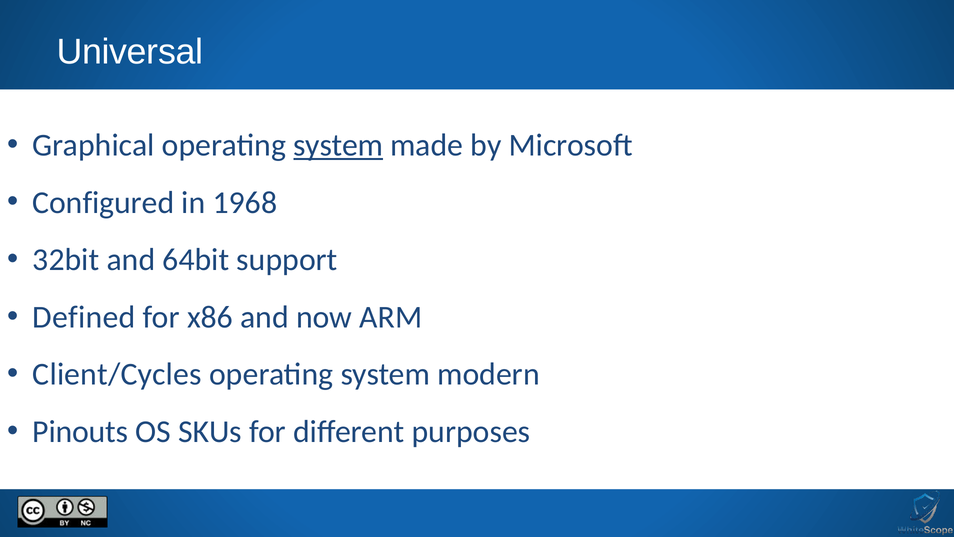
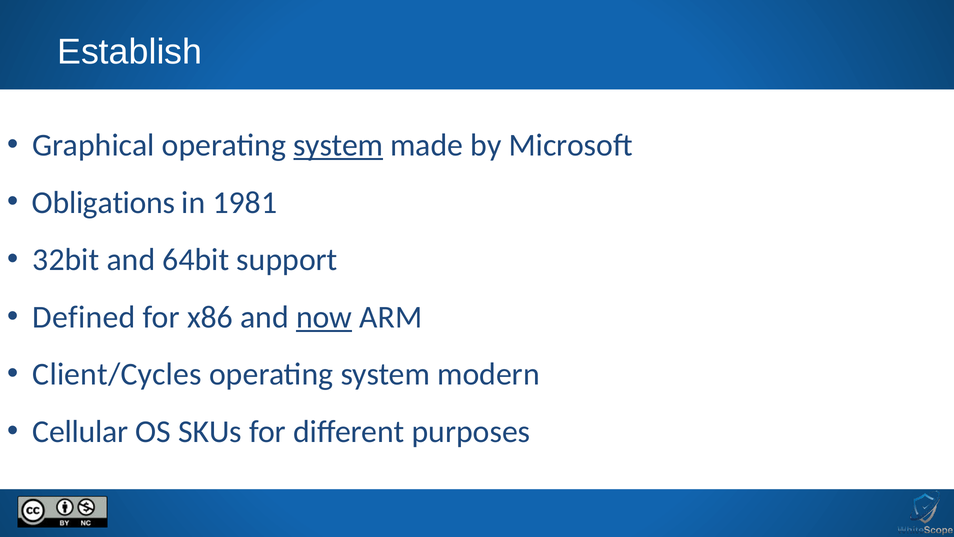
Universal: Universal -> Establish
Configured: Configured -> Obligations
1968: 1968 -> 1981
now underline: none -> present
Pinouts: Pinouts -> Cellular
